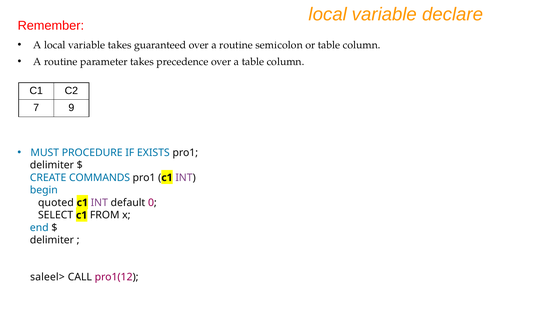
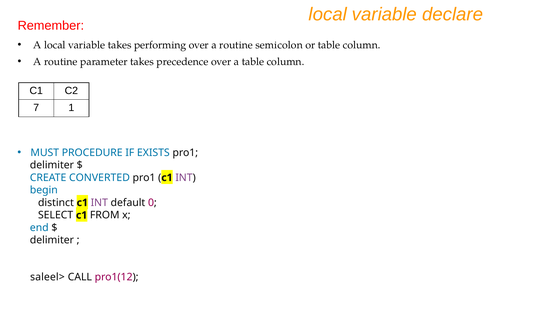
guaranteed: guaranteed -> performing
9: 9 -> 1
COMMANDS: COMMANDS -> CONVERTED
quoted: quoted -> distinct
